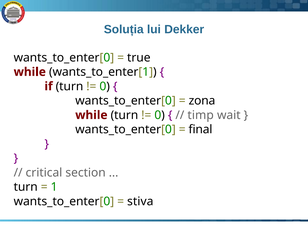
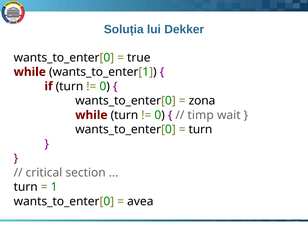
final at (200, 129): final -> turn
stiva: stiva -> avea
